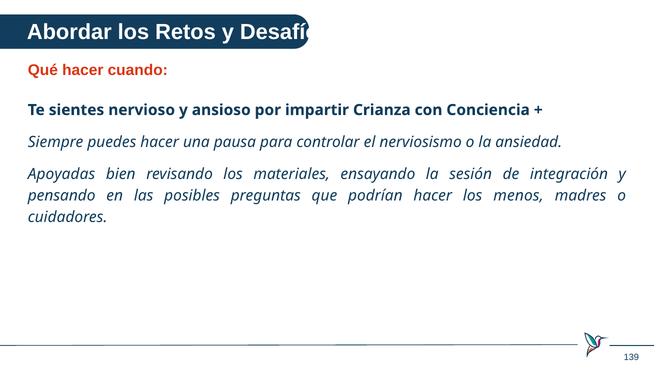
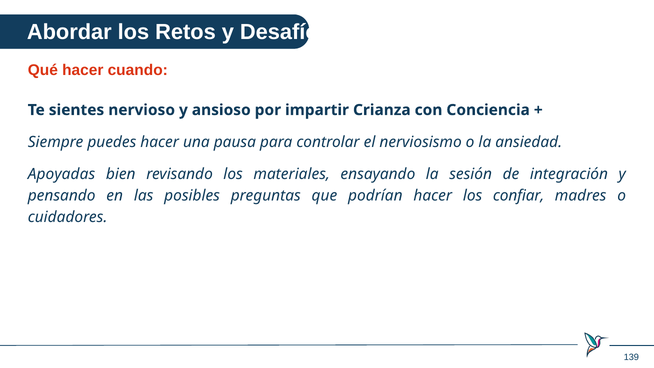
menos: menos -> confiar
